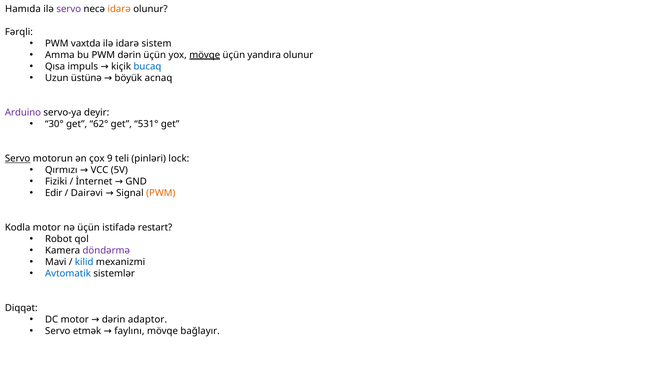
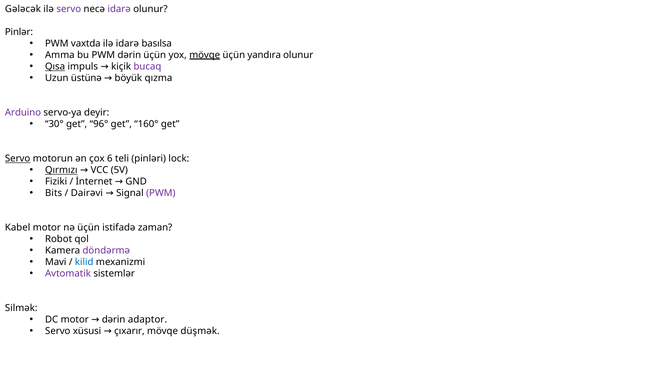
Hamıda: Hamıda -> Gələcək
idarə at (119, 9) colour: orange -> purple
Fərqli: Fərqli -> Pinlər
sistem: sistem -> basılsa
Qısa underline: none -> present
bucaq colour: blue -> purple
acnaq: acnaq -> qızma
62°: 62° -> 96°
531°: 531° -> 160°
9: 9 -> 6
Qırmızı underline: none -> present
Edir: Edir -> Bits
PWM at (161, 193) colour: orange -> purple
Kodla: Kodla -> Kabel
restart: restart -> zaman
Avtomatik colour: blue -> purple
Diqqət: Diqqət -> Silmək
etmək: etmək -> xüsusi
faylını: faylını -> çıxarır
bağlayır: bağlayır -> düşmək
